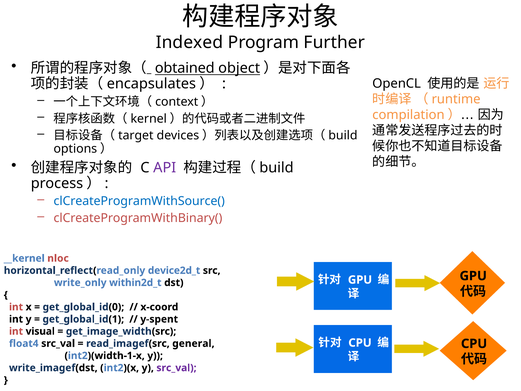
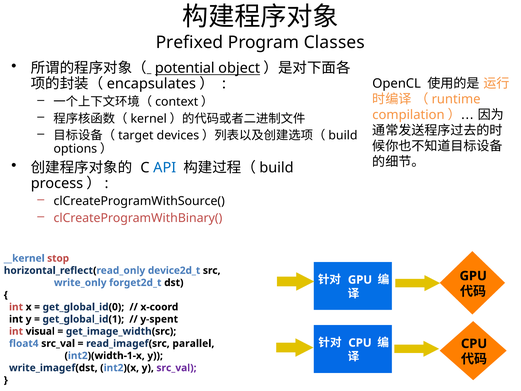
Indexed: Indexed -> Prefixed
Further: Further -> Classes
obtained: obtained -> potential
API colour: purple -> blue
clCreateProgramWithSource( colour: blue -> black
nloc: nloc -> stop
within2d_t: within2d_t -> forget2d_t
general: general -> parallel
